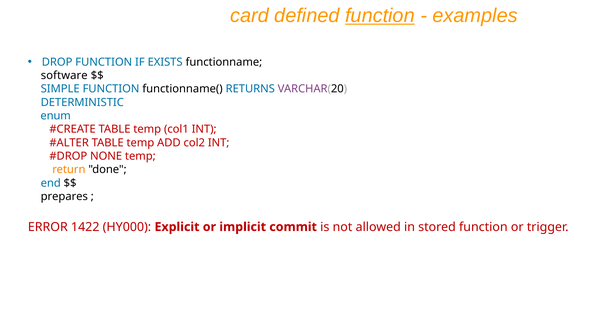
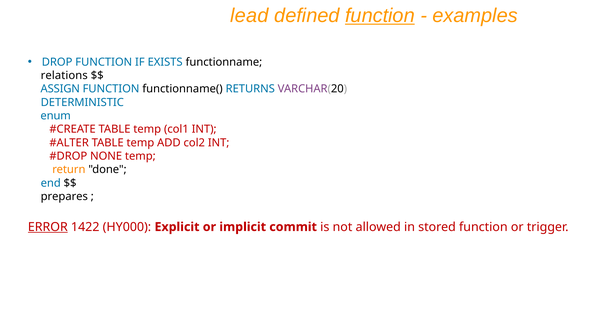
card: card -> lead
software: software -> relations
SIMPLE: SIMPLE -> ASSIGN
ERROR underline: none -> present
